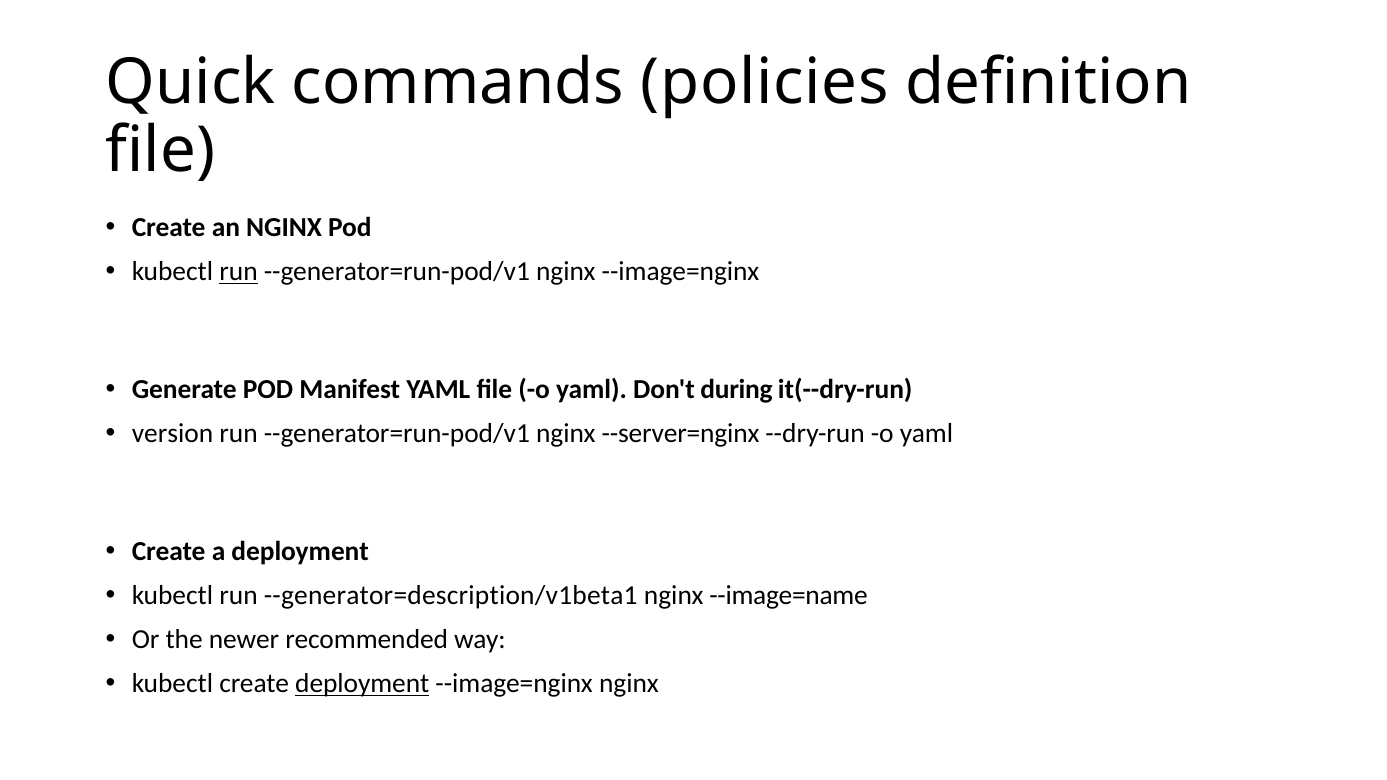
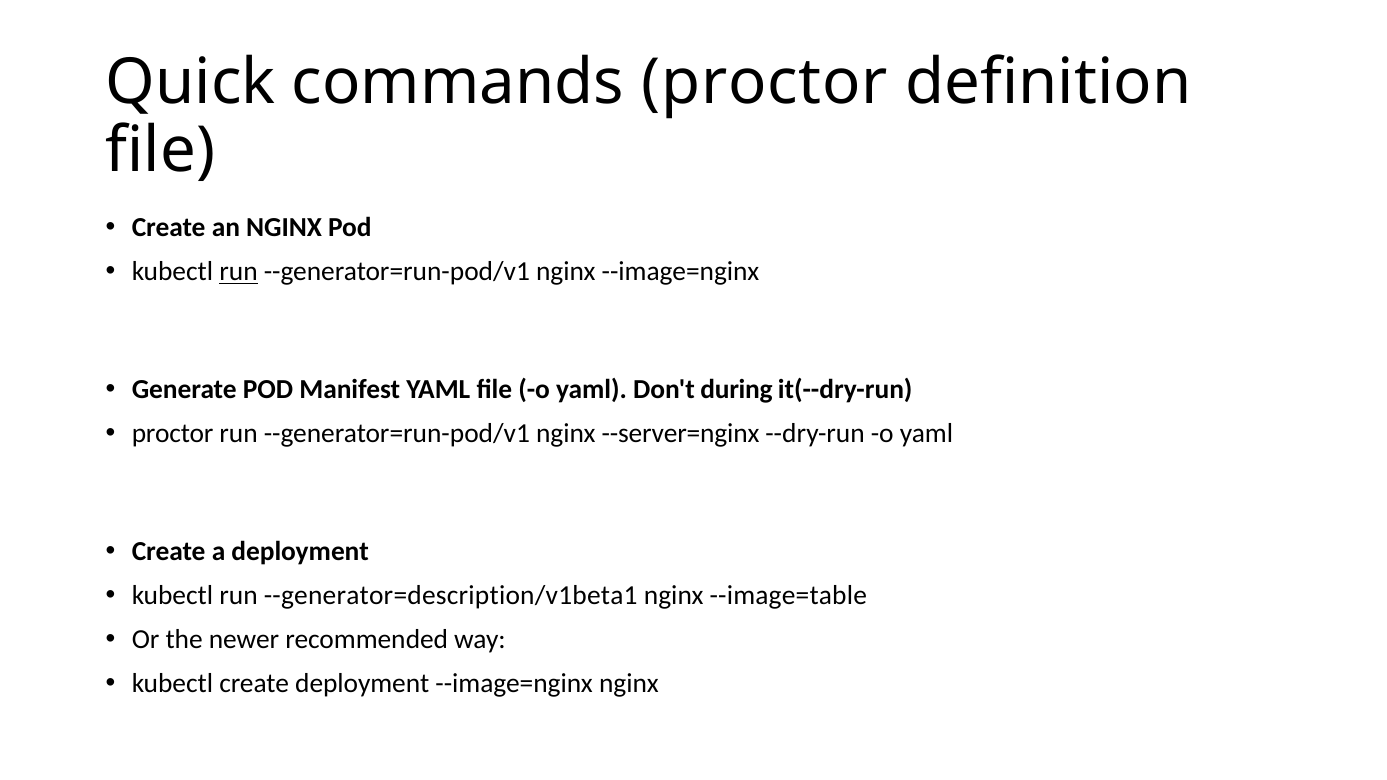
commands policies: policies -> proctor
version at (172, 434): version -> proctor
--image=name: --image=name -> --image=table
deployment at (362, 684) underline: present -> none
